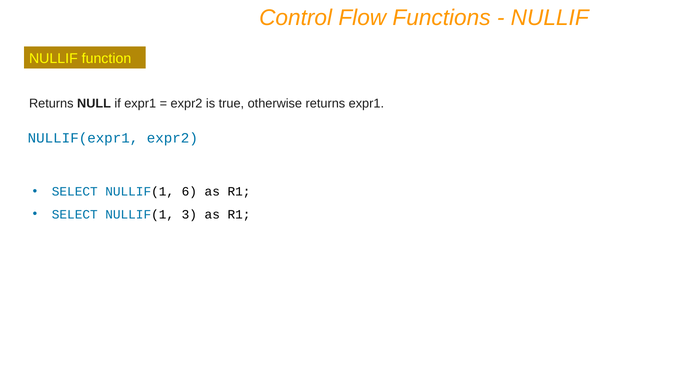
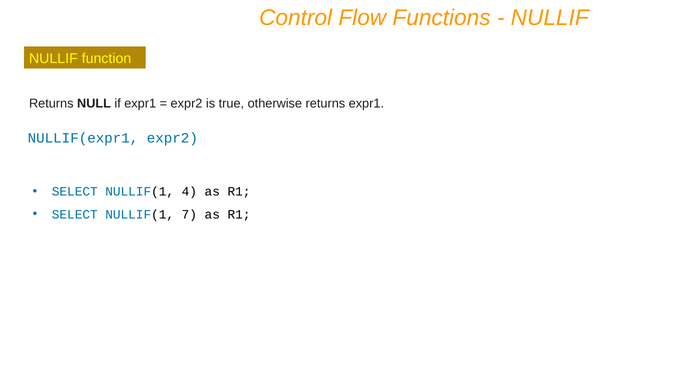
6: 6 -> 4
3: 3 -> 7
